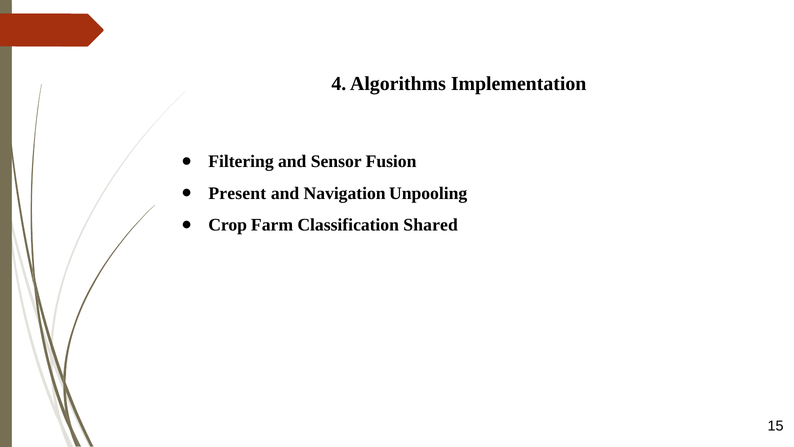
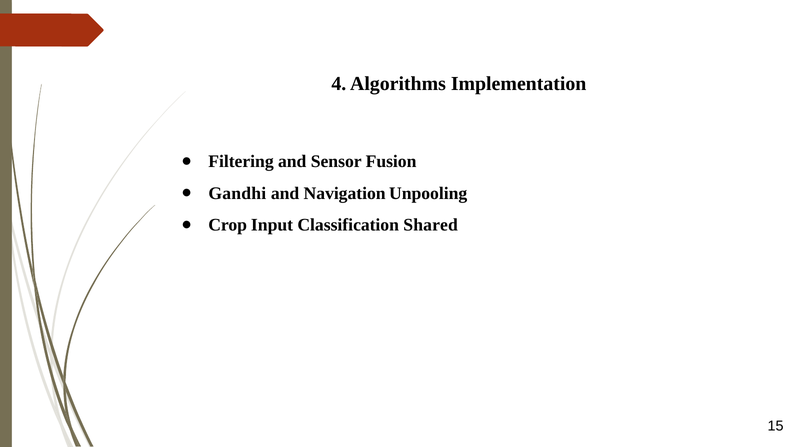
Present: Present -> Gandhi
Farm: Farm -> Input
